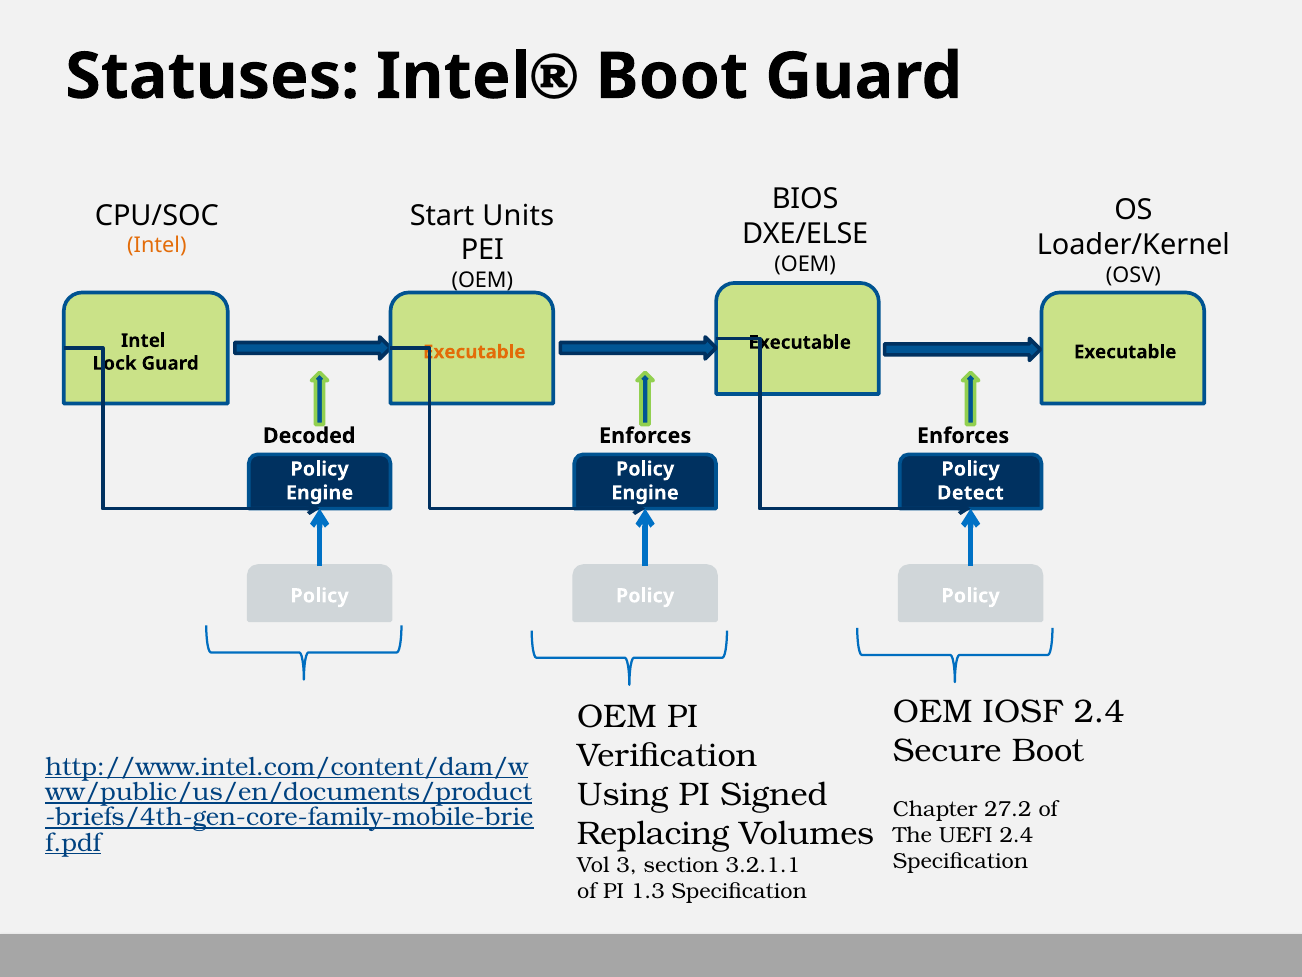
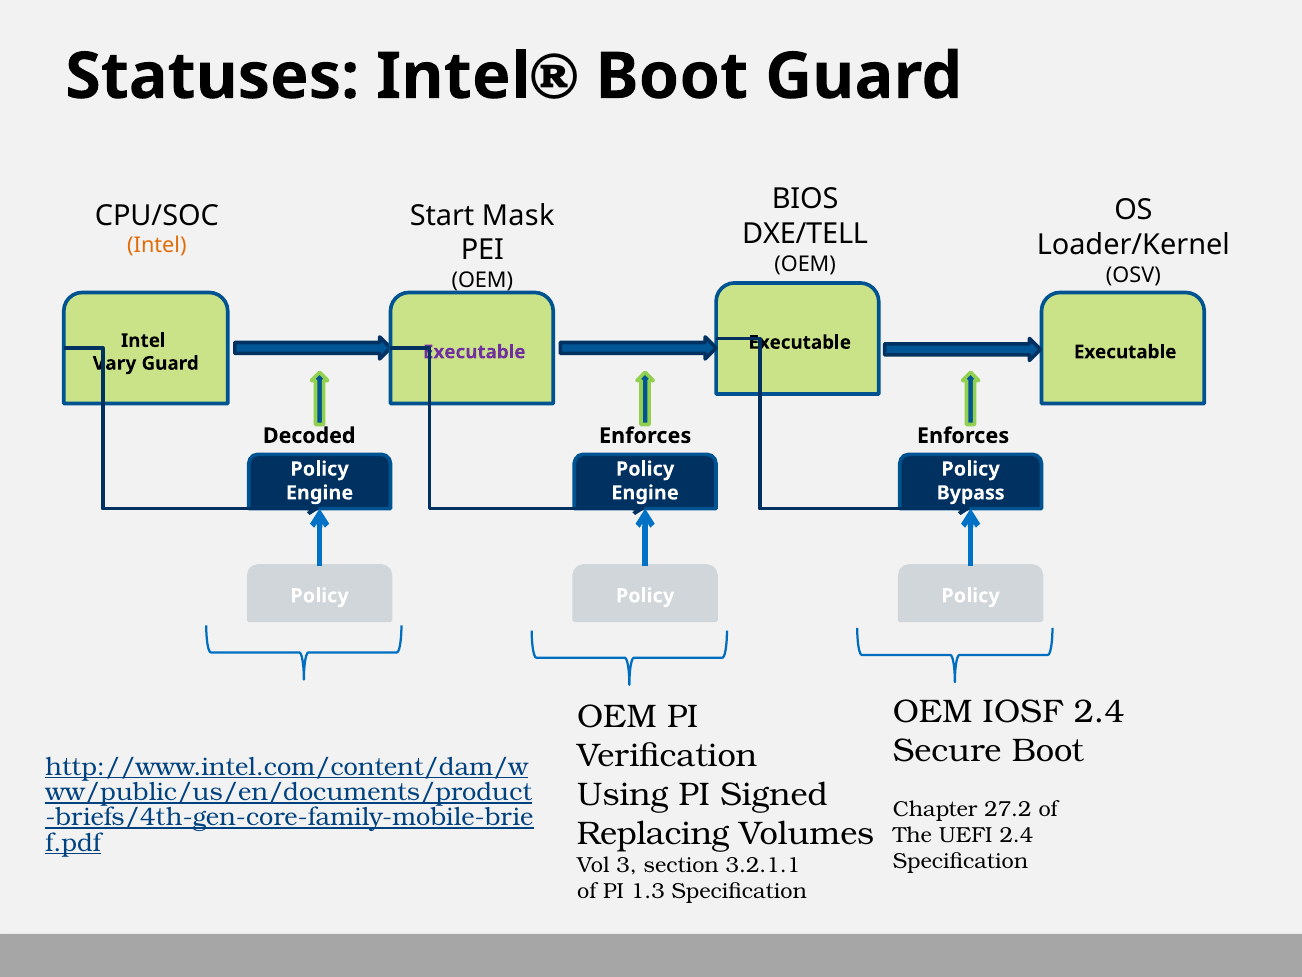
Units: Units -> Mask
DXE/ELSE: DXE/ELSE -> DXE/TELL
Executable at (474, 352) colour: orange -> purple
Lock: Lock -> Vary
Detect: Detect -> Bypass
